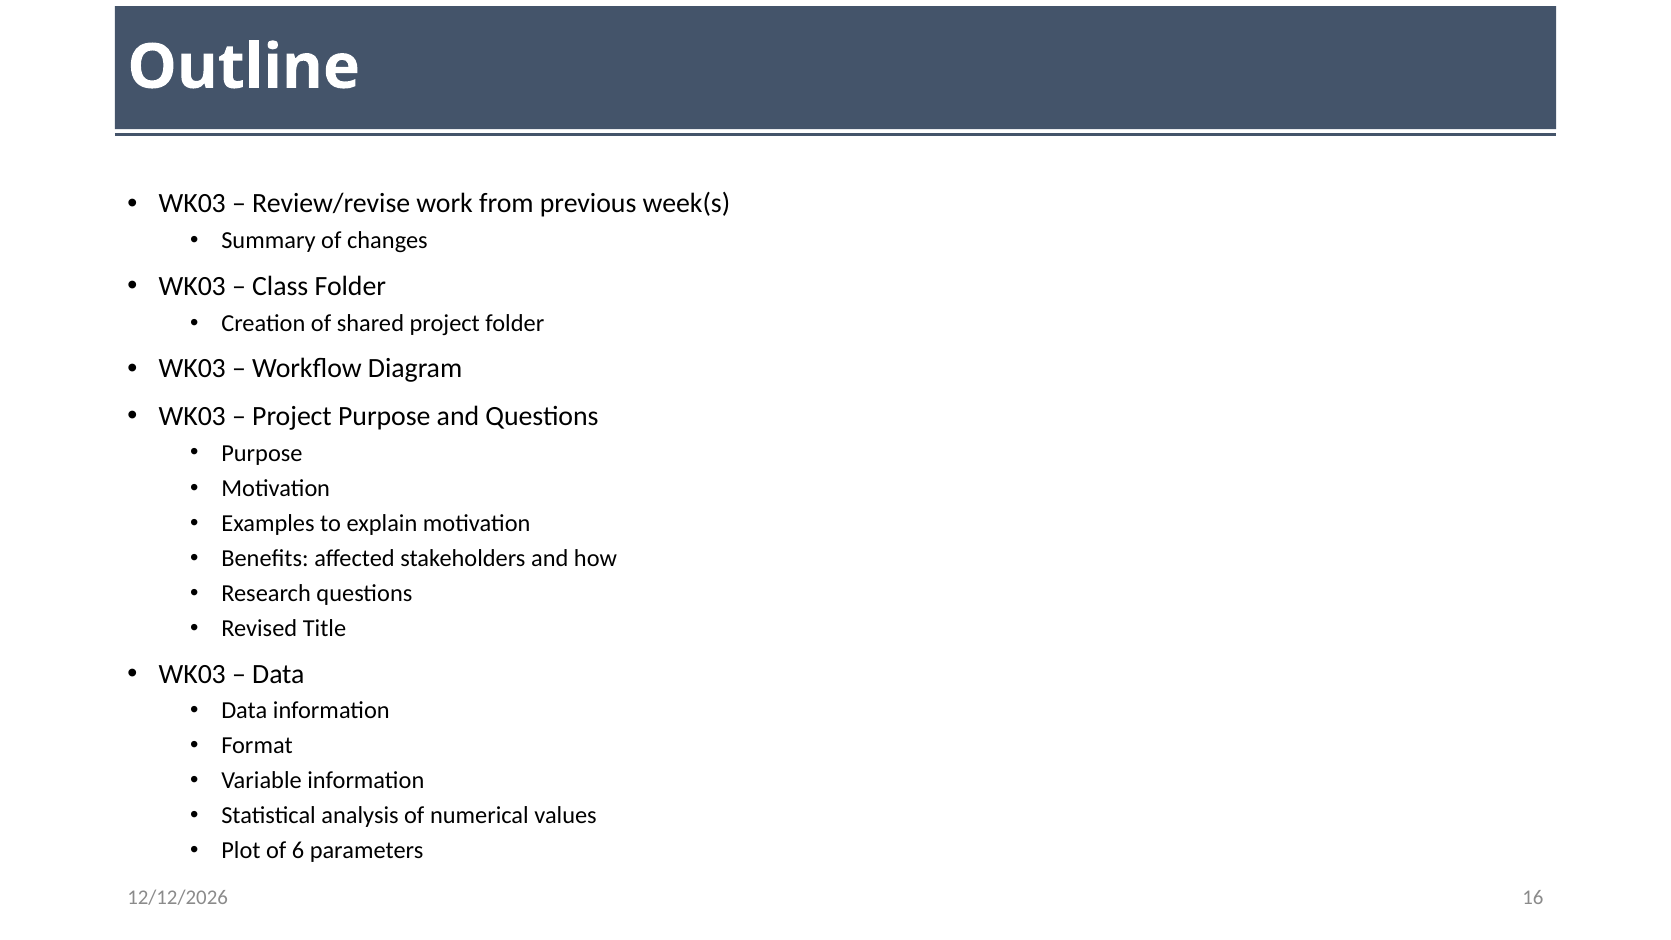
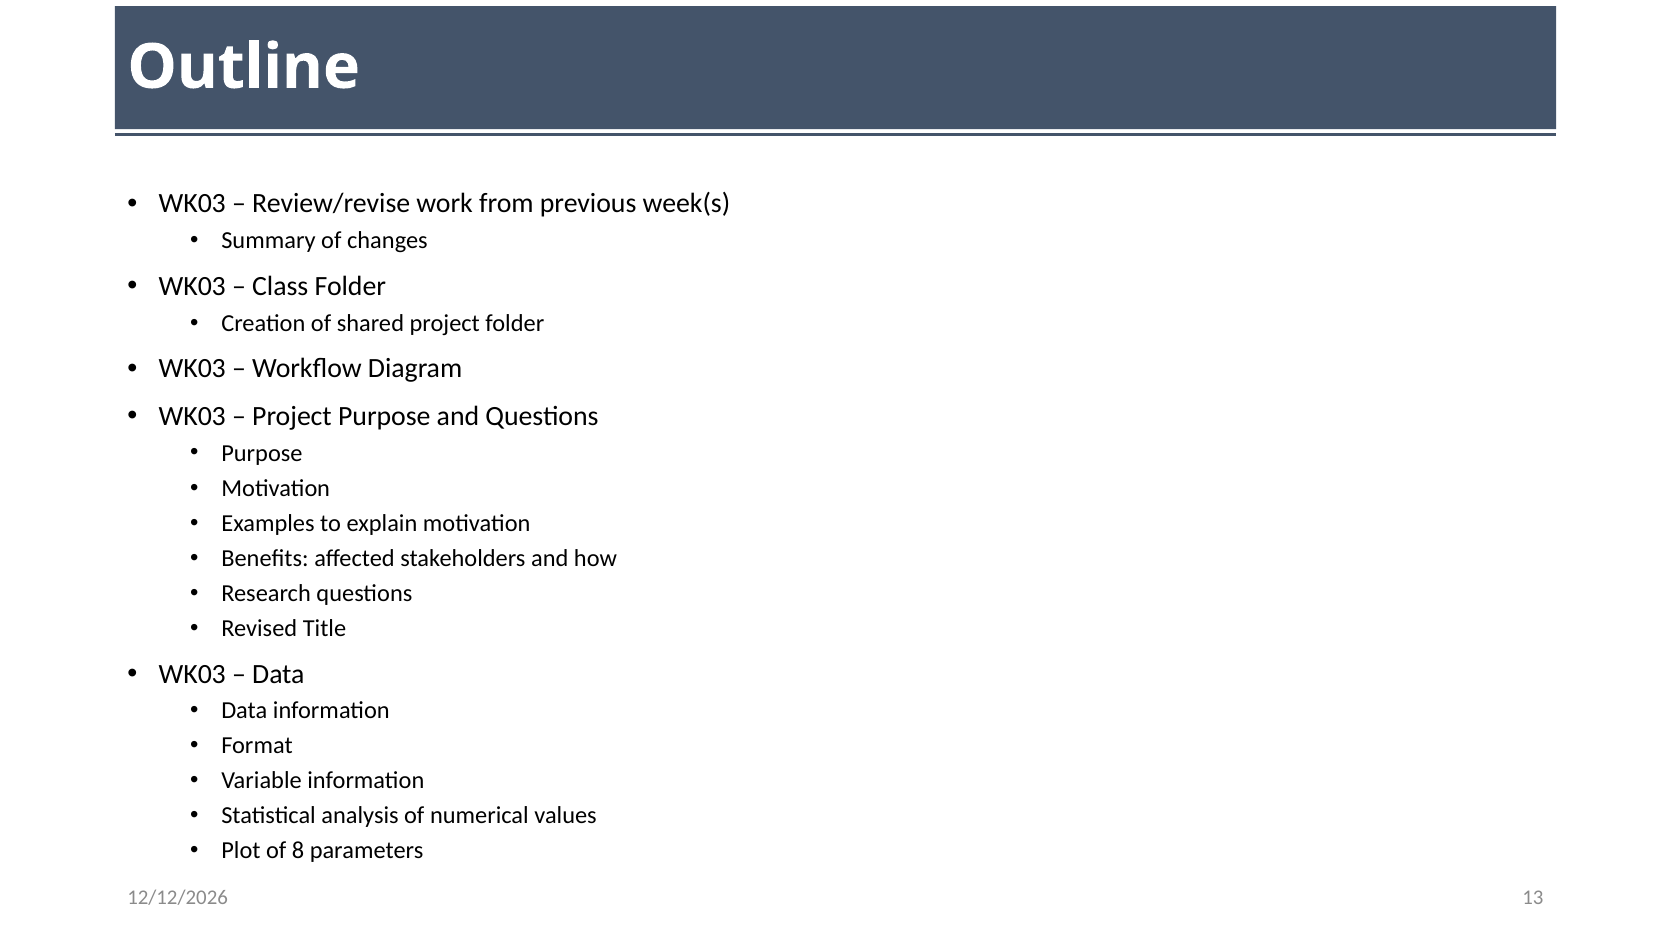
6: 6 -> 8
16: 16 -> 13
